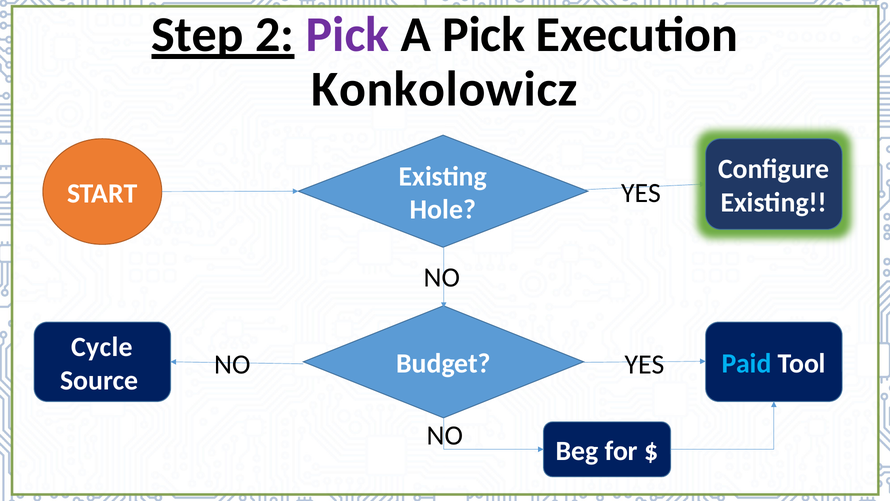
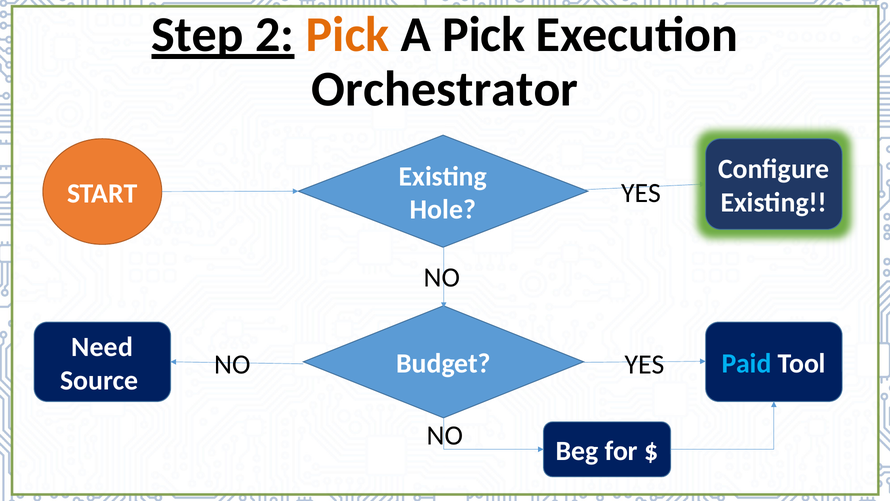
Pick at (348, 35) colour: purple -> orange
Konkolowicz: Konkolowicz -> Orchestrator
Cycle: Cycle -> Need
